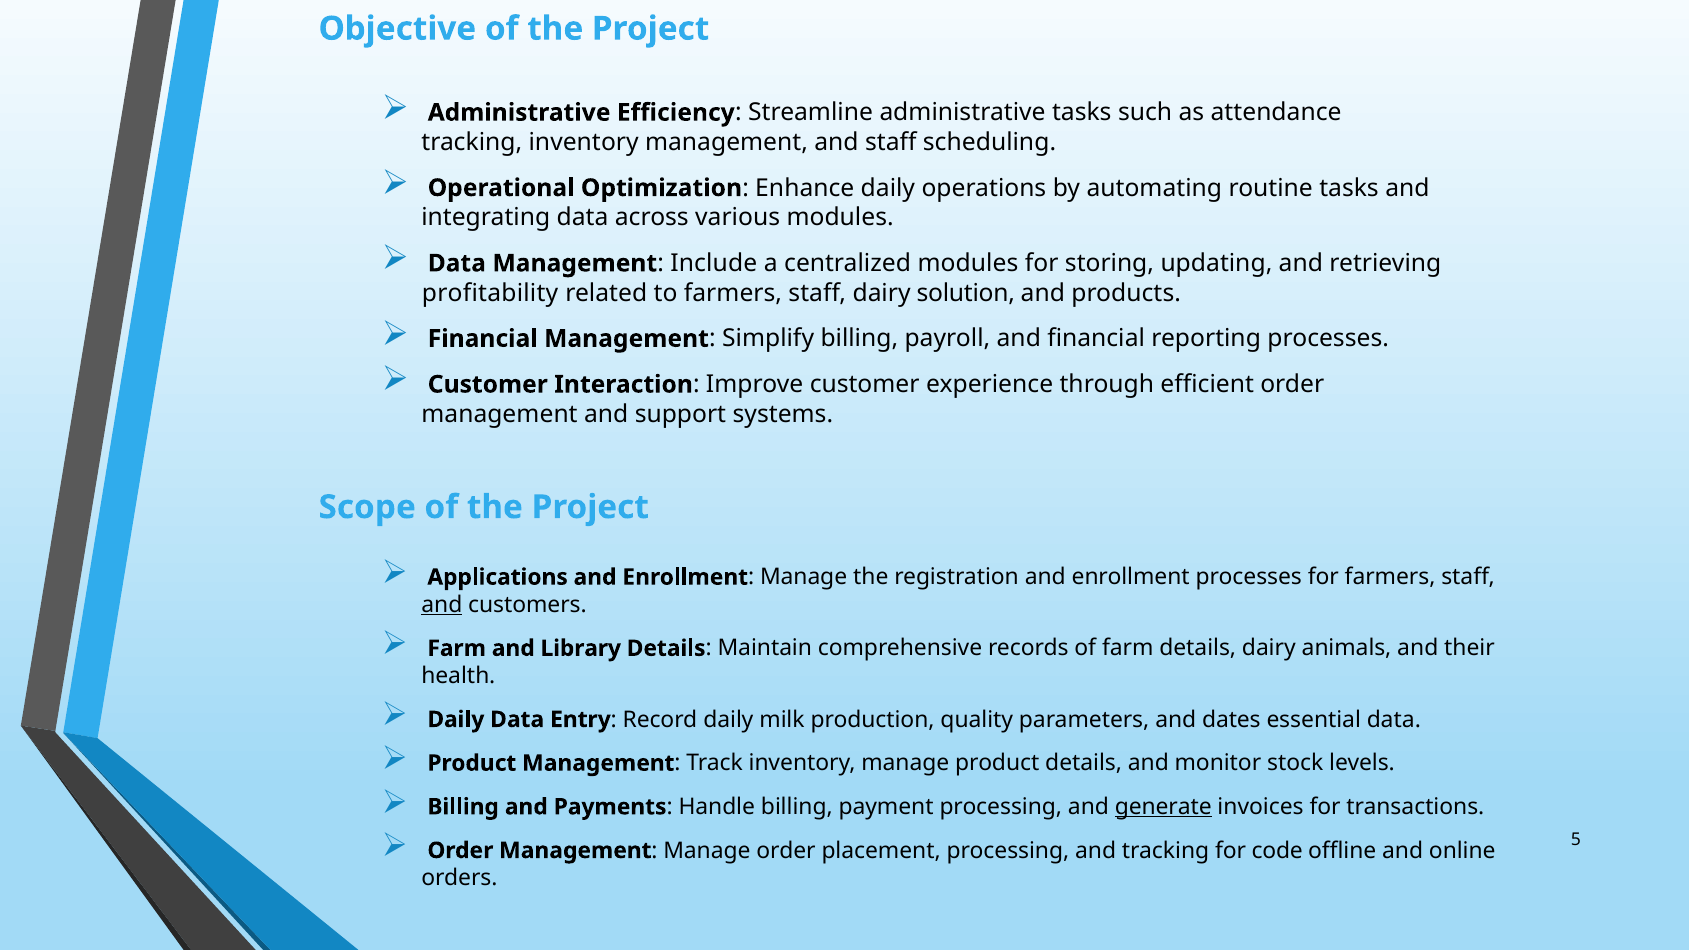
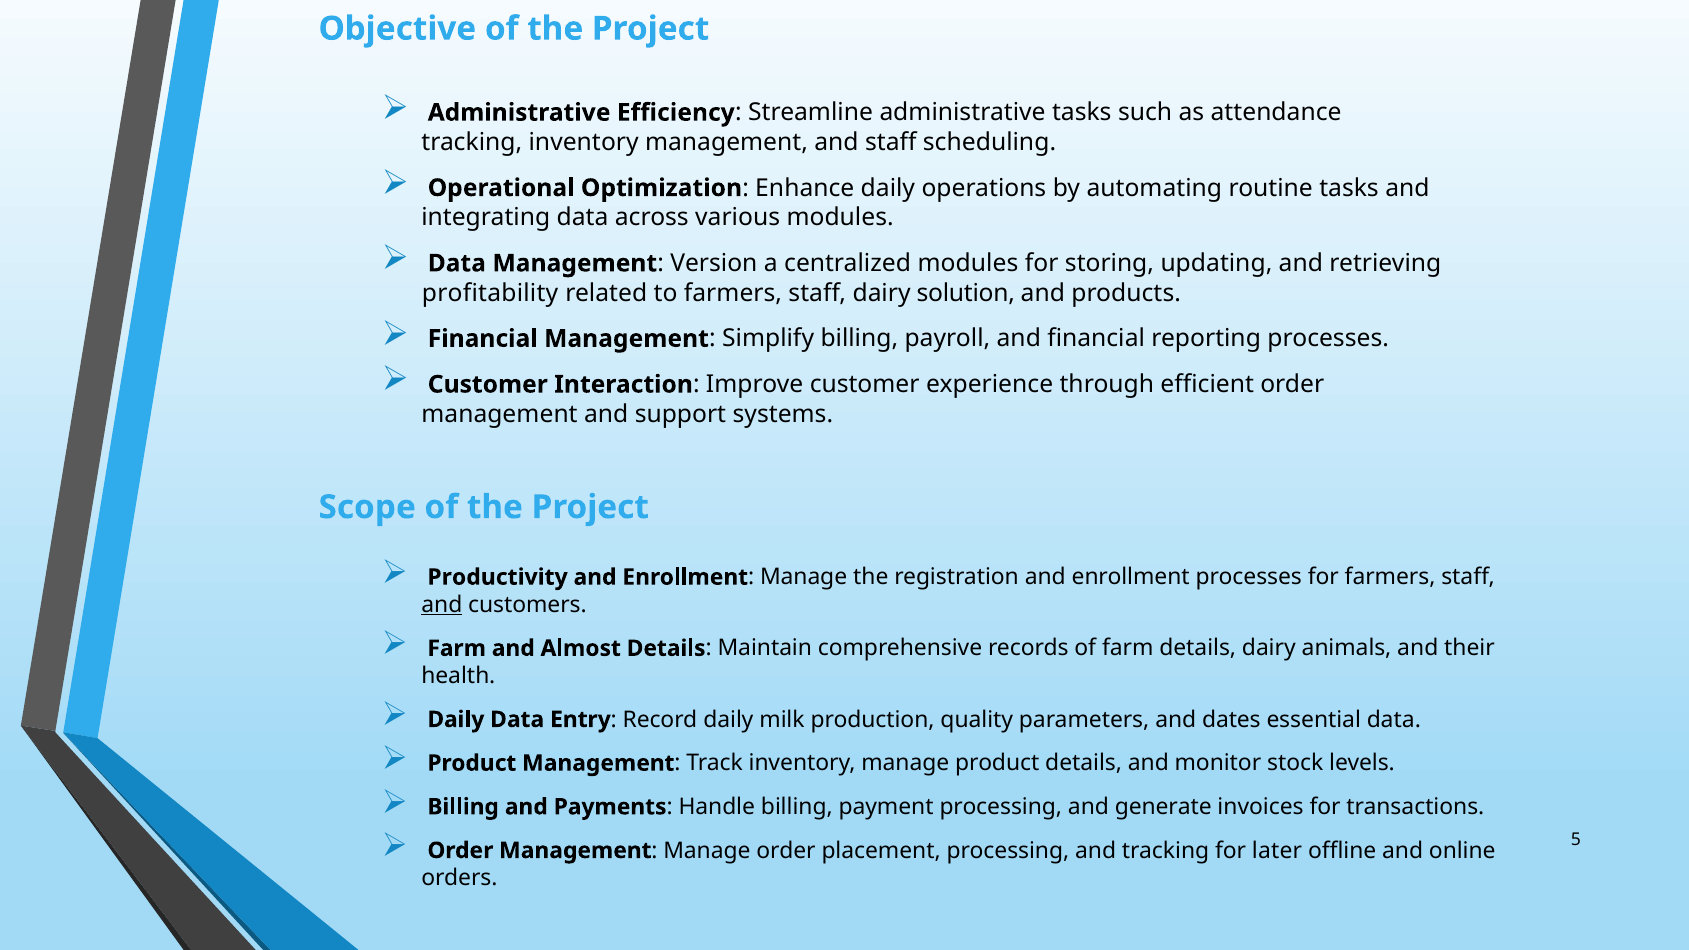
Include: Include -> Version
Applications: Applications -> Productivity
Library: Library -> Almost
generate underline: present -> none
code: code -> later
